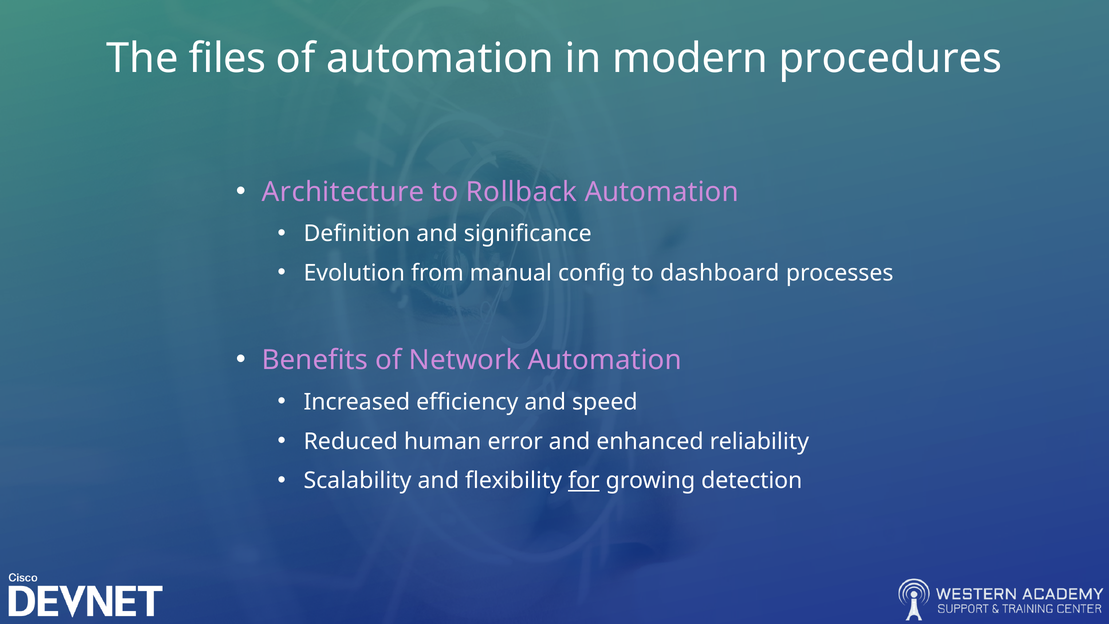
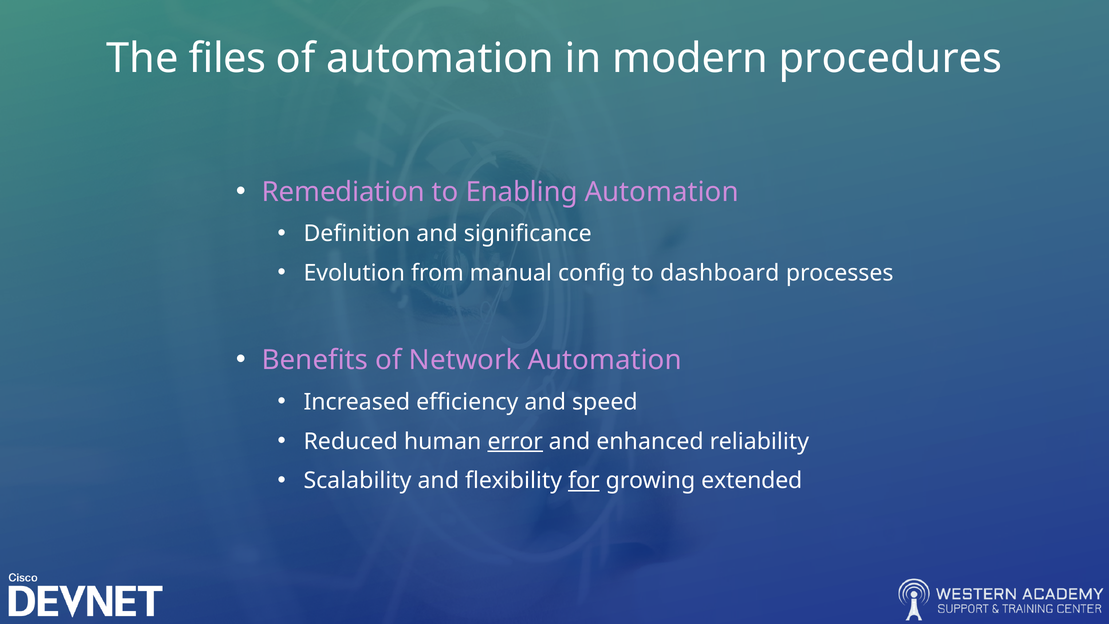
Architecture: Architecture -> Remediation
Rollback: Rollback -> Enabling
error underline: none -> present
detection: detection -> extended
